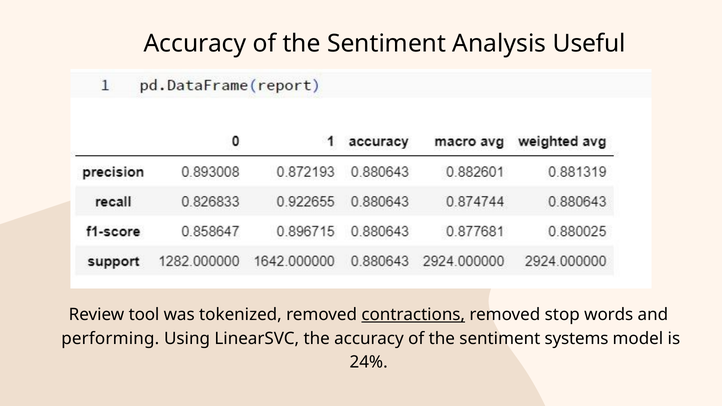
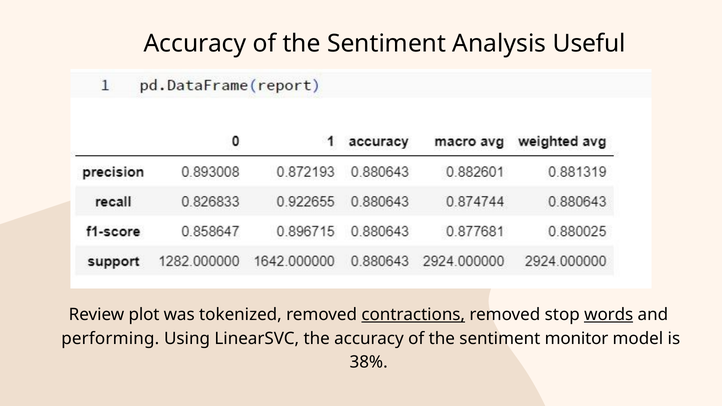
tool: tool -> plot
words underline: none -> present
systems: systems -> monitor
24%: 24% -> 38%
